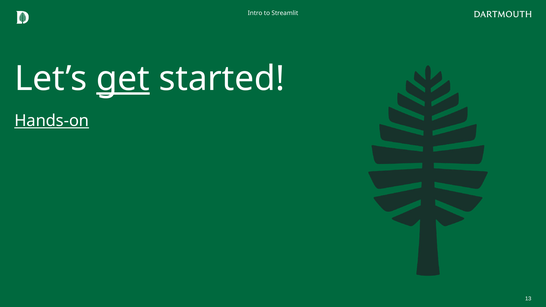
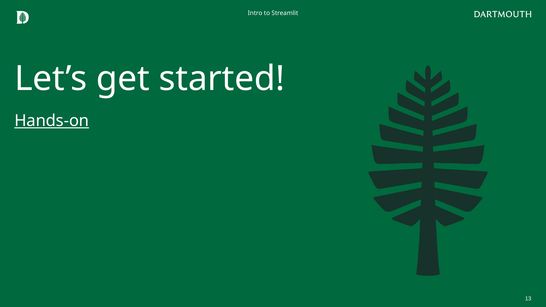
get underline: present -> none
